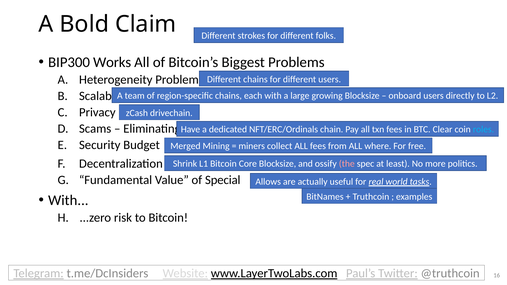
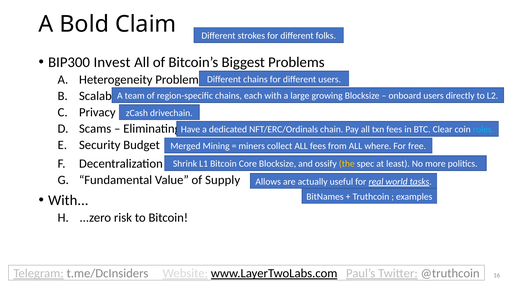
Works: Works -> Invest
the at (347, 164) colour: pink -> yellow
Special: Special -> Supply
